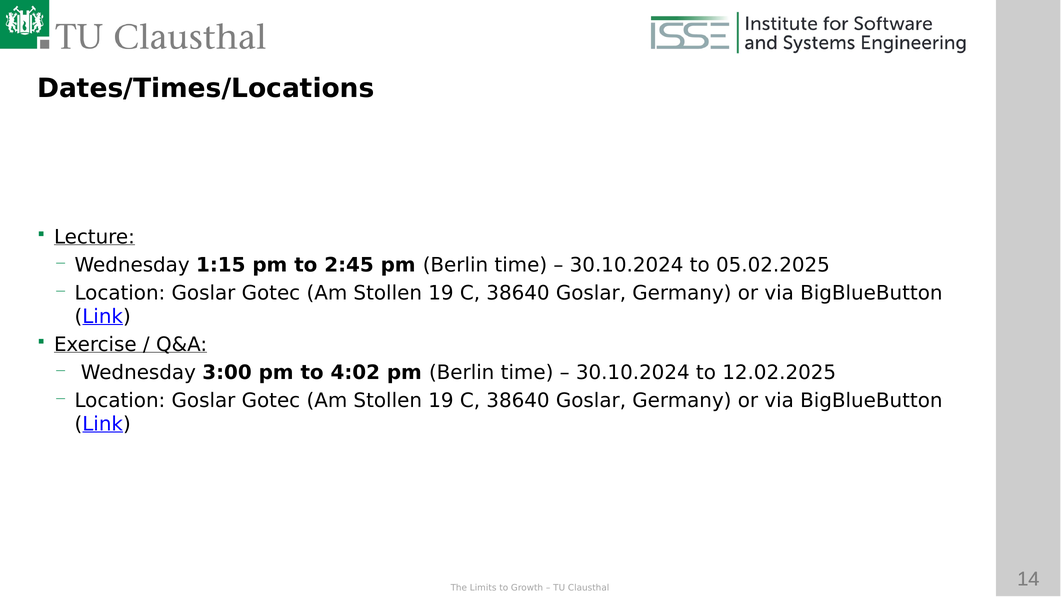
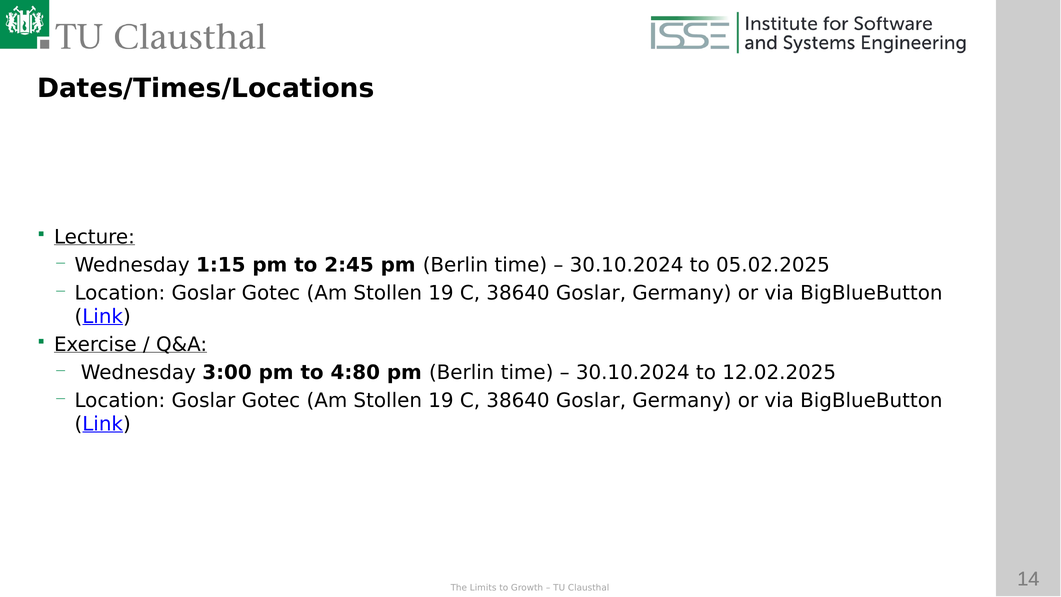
4:02: 4:02 -> 4:80
